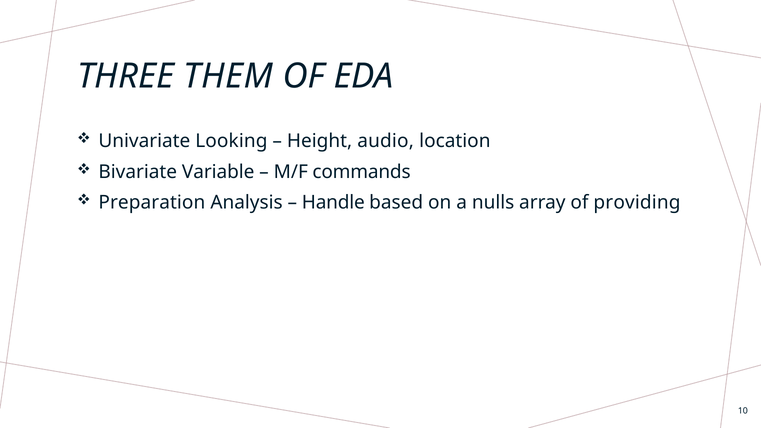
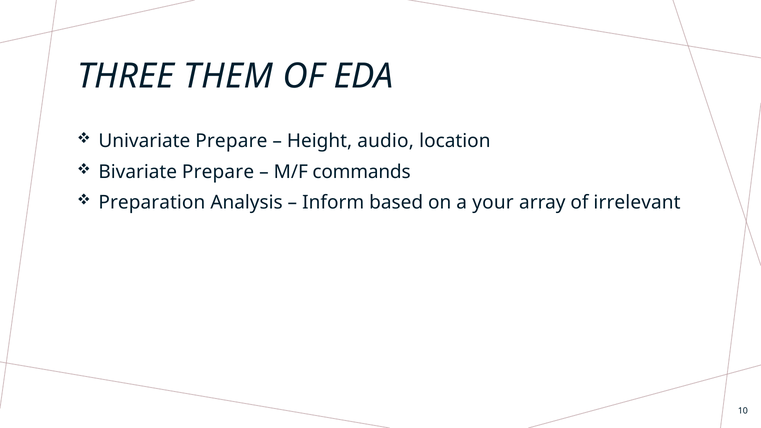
Univariate Looking: Looking -> Prepare
Bivariate Variable: Variable -> Prepare
Handle: Handle -> Inform
nulls: nulls -> your
providing: providing -> irrelevant
